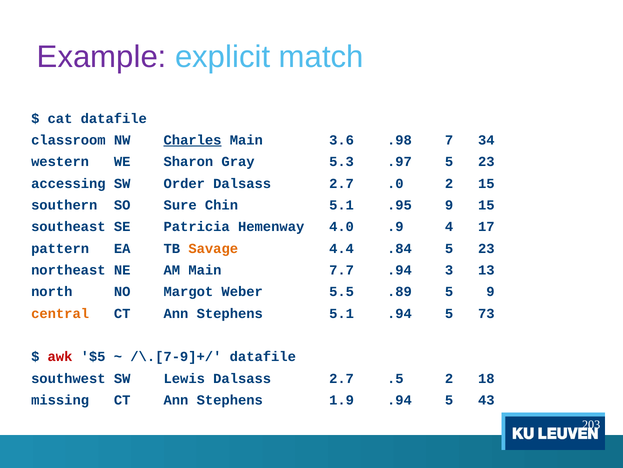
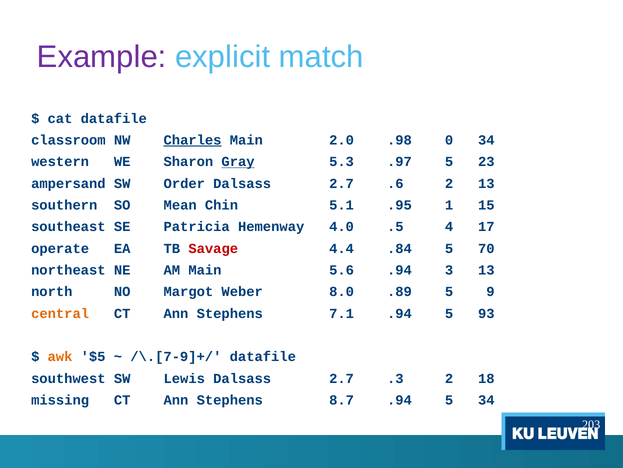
3.6: 3.6 -> 2.0
7: 7 -> 0
Gray underline: none -> present
accessing: accessing -> ampersand
.0: .0 -> .6
2 15: 15 -> 13
Sure: Sure -> Mean
.95 9: 9 -> 1
.9: .9 -> .5
pattern: pattern -> operate
Savage colour: orange -> red
.84 5 23: 23 -> 70
7.7: 7.7 -> 5.6
5.5: 5.5 -> 8.0
Stephens 5.1: 5.1 -> 7.1
73: 73 -> 93
awk colour: red -> orange
.5: .5 -> .3
1.9: 1.9 -> 8.7
5 43: 43 -> 34
